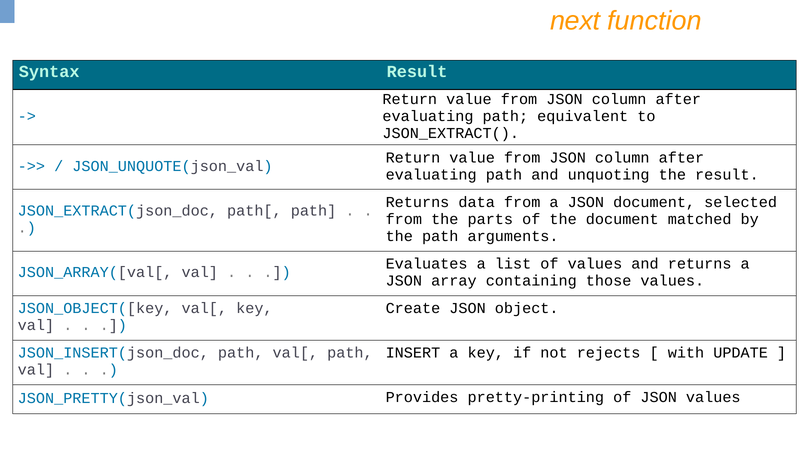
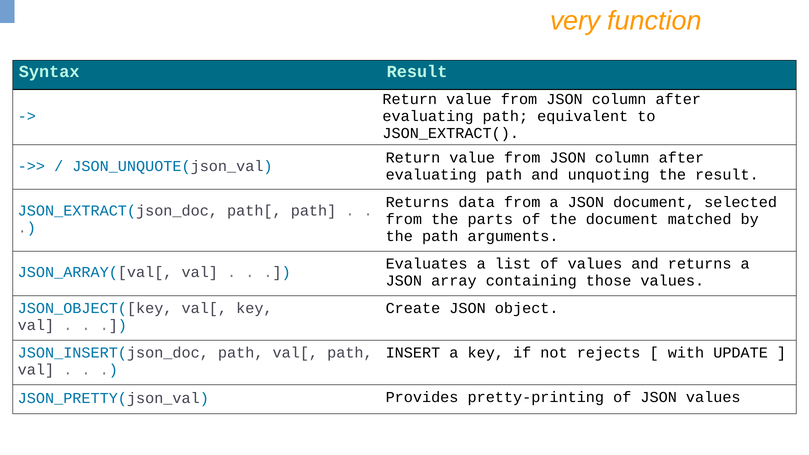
next: next -> very
